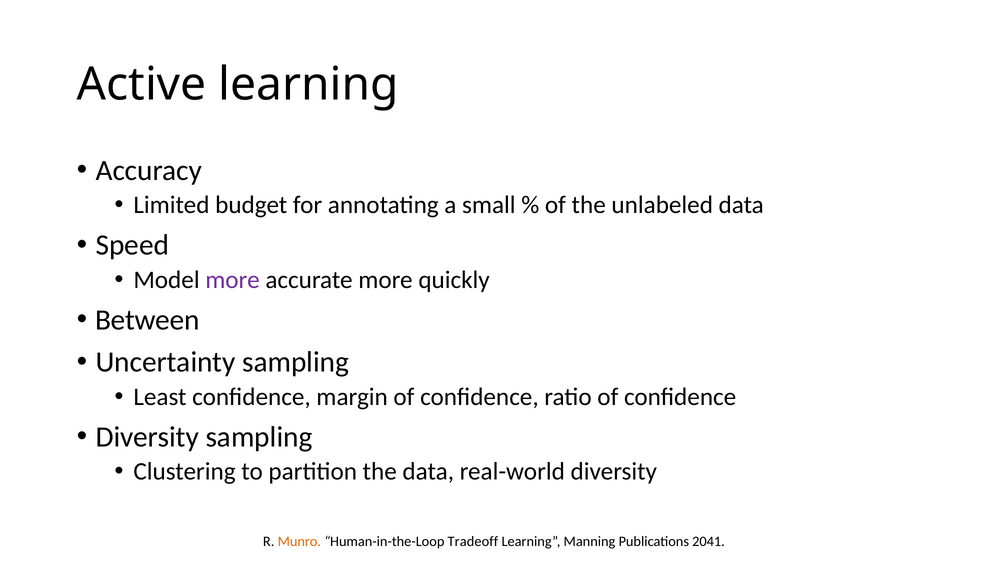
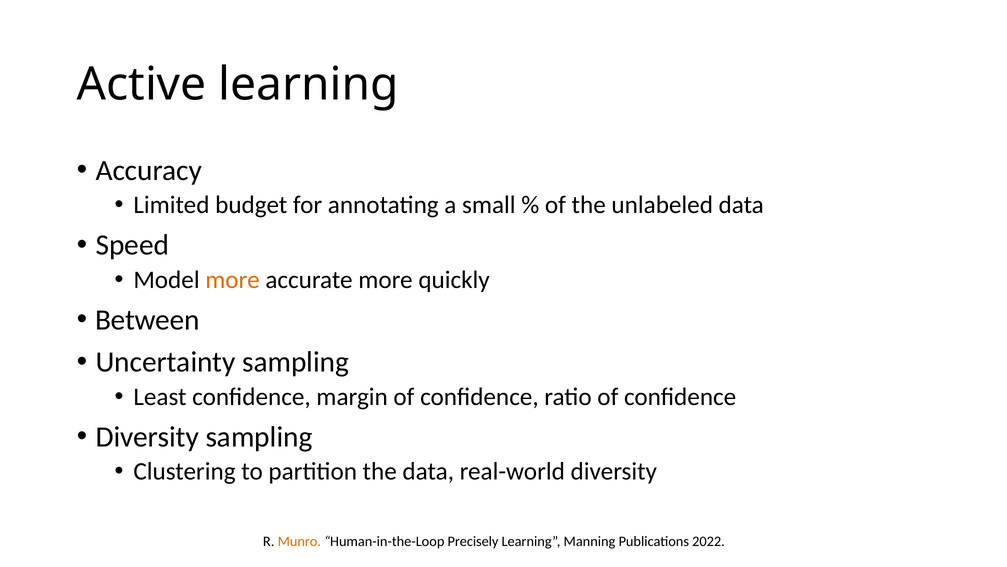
more at (233, 280) colour: purple -> orange
Tradeoff: Tradeoff -> Precisely
2041: 2041 -> 2022
